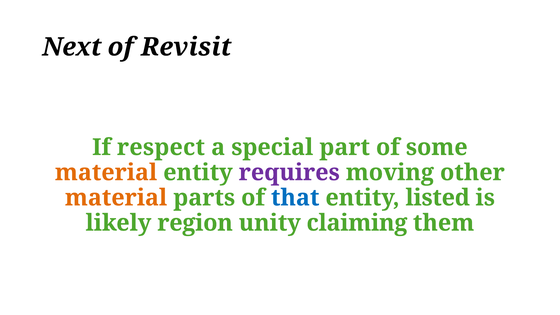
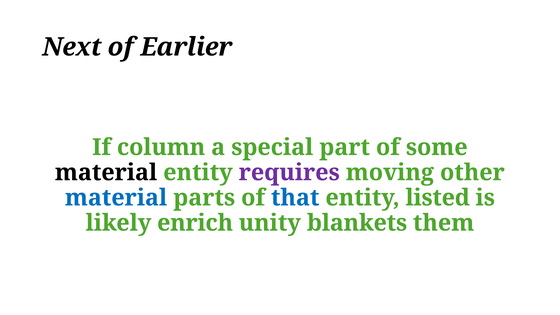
Revisit: Revisit -> Earlier
respect: respect -> column
material at (106, 173) colour: orange -> black
material at (116, 198) colour: orange -> blue
region: region -> enrich
claiming: claiming -> blankets
